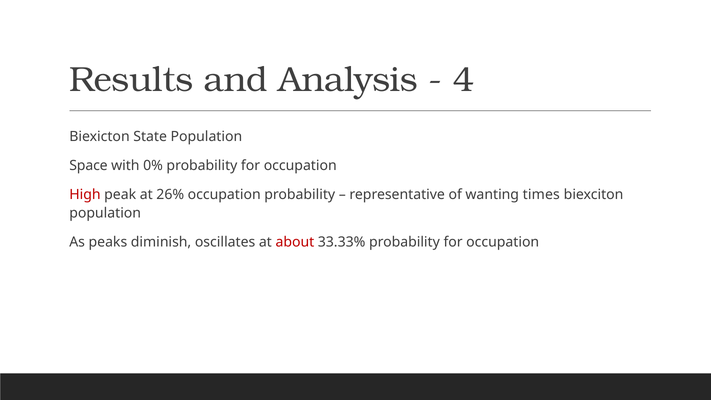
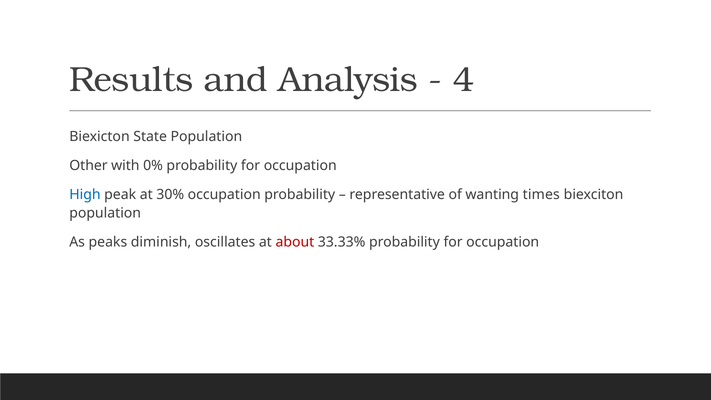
Space: Space -> Other
High colour: red -> blue
26%: 26% -> 30%
